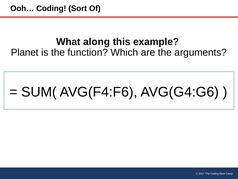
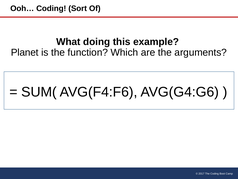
along: along -> doing
